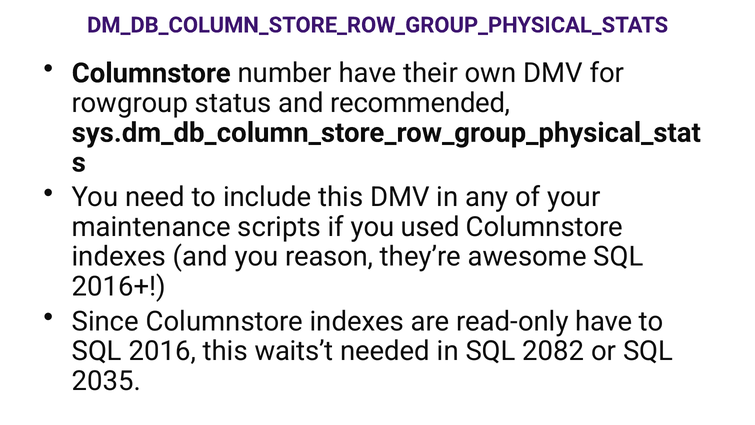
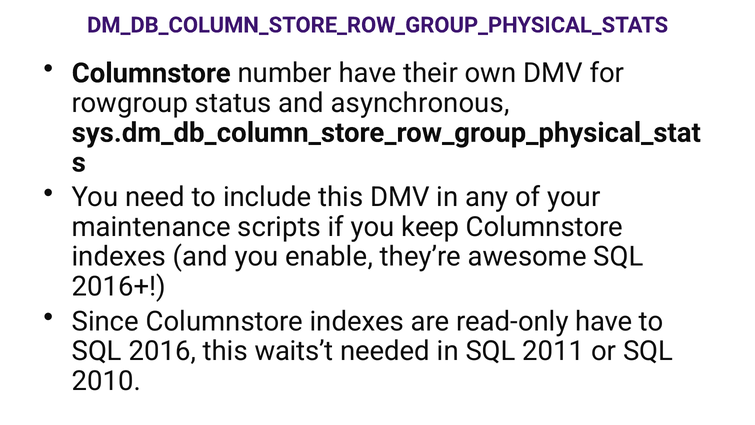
recommended: recommended -> asynchronous
used: used -> keep
reason: reason -> enable
2082: 2082 -> 2011
2035: 2035 -> 2010
